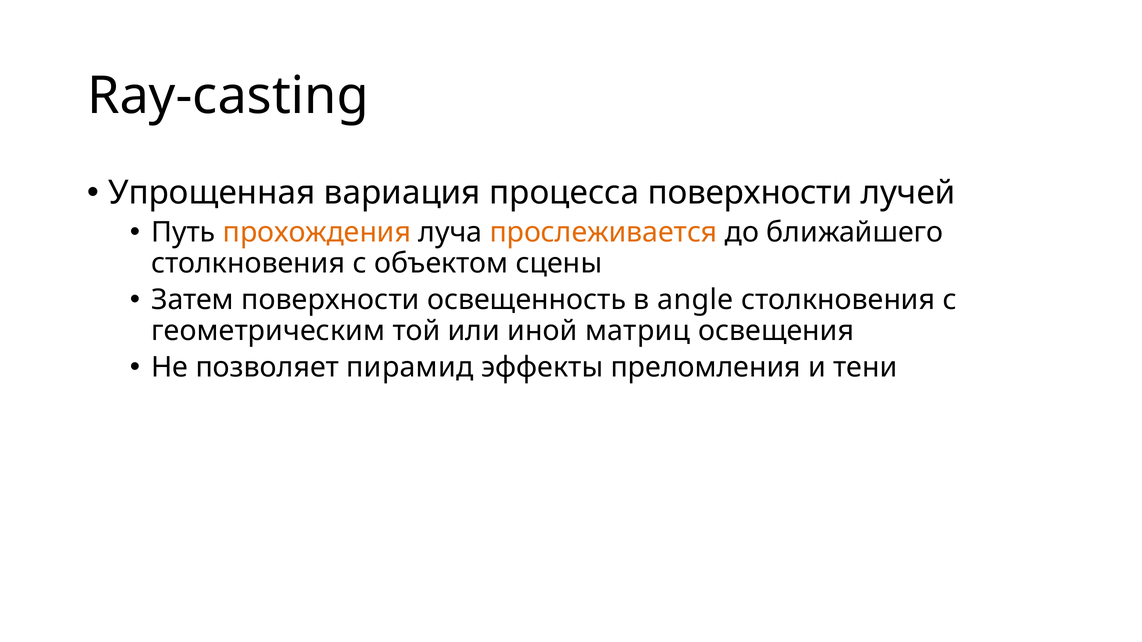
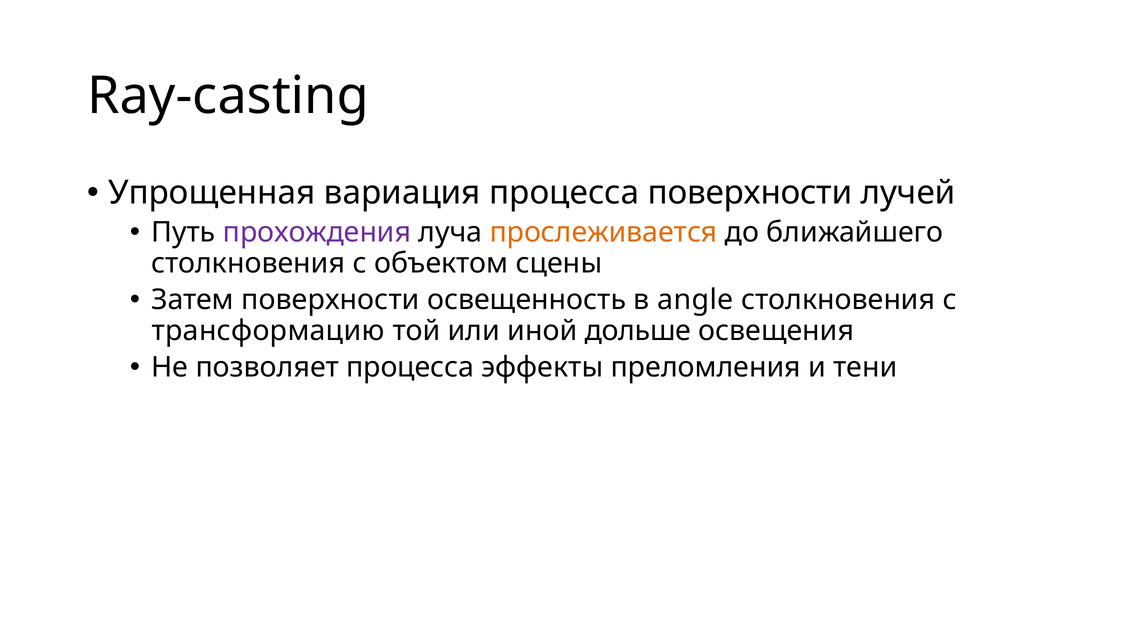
прохождения colour: orange -> purple
геометрическим: геометрическим -> трансформацию
матриц: матриц -> дольше
позволяет пирамид: пирамид -> процесса
